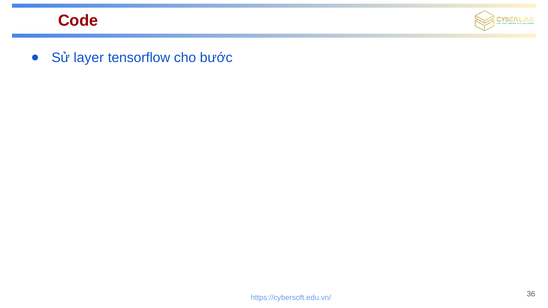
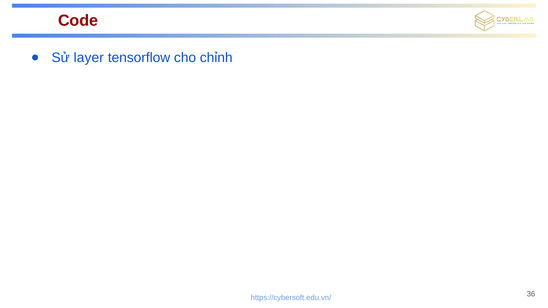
bước: bước -> chỉnh
